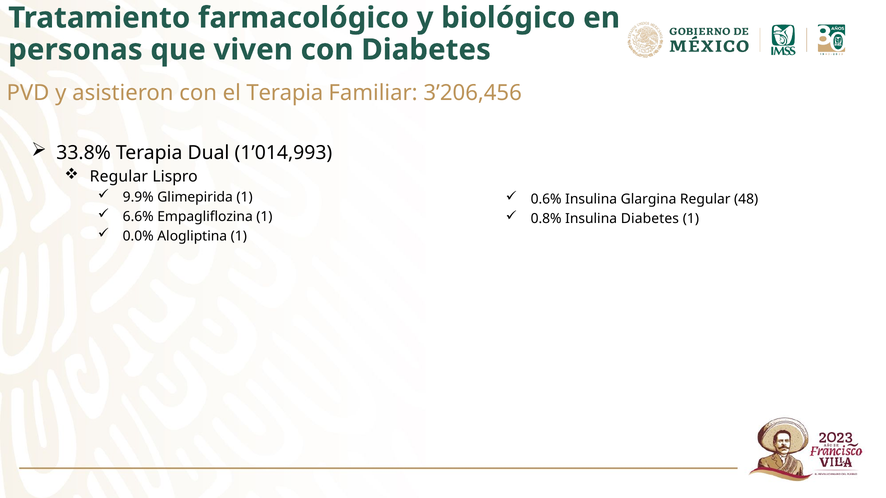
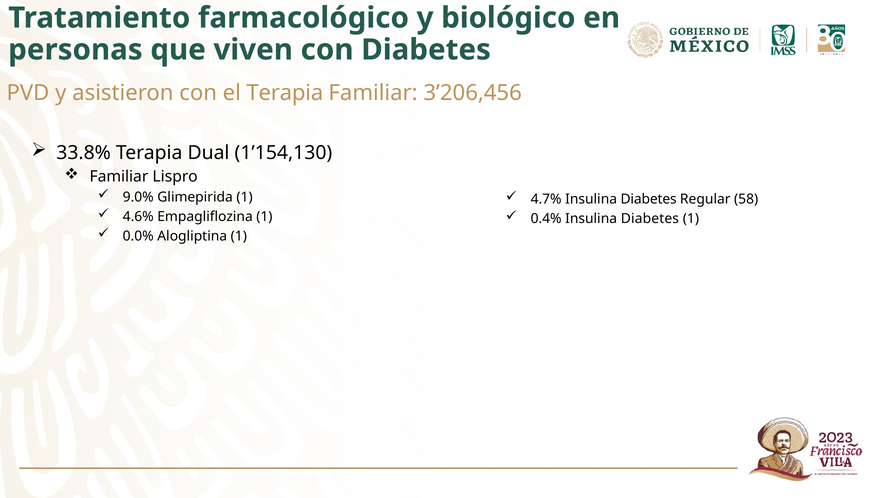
1’014,993: 1’014,993 -> 1’154,130
Regular at (119, 177): Regular -> Familiar
9.9%: 9.9% -> 9.0%
0.6%: 0.6% -> 4.7%
Glargina at (649, 199): Glargina -> Diabetes
48: 48 -> 58
6.6%: 6.6% -> 4.6%
0.8%: 0.8% -> 0.4%
